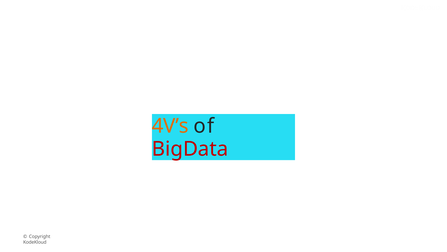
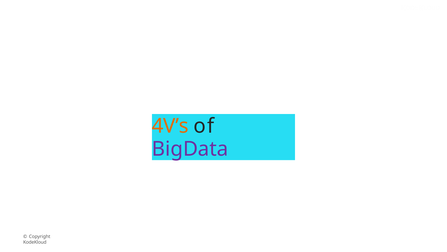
BigData colour: red -> purple
